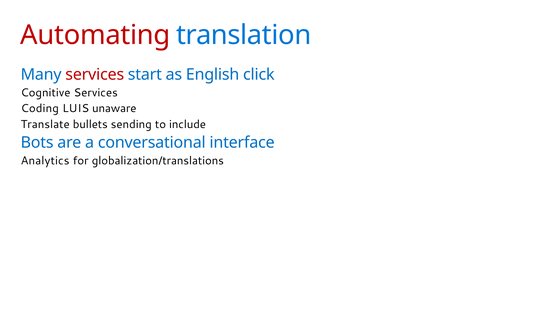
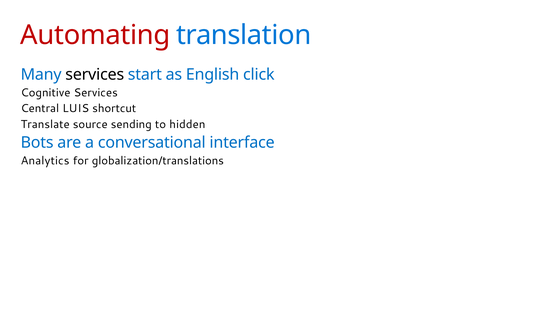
services at (95, 74) colour: red -> black
Coding: Coding -> Central
unaware: unaware -> shortcut
bullets: bullets -> source
include: include -> hidden
